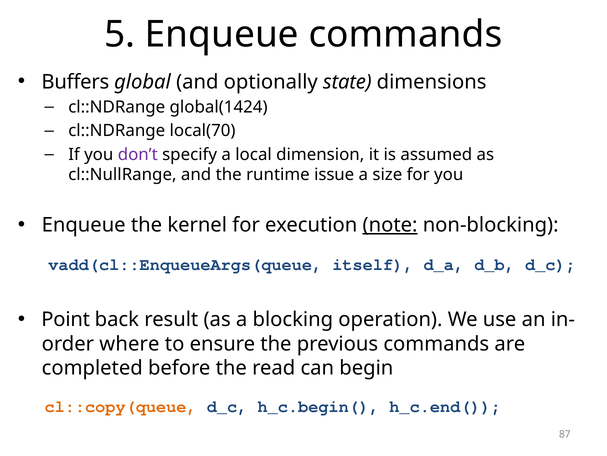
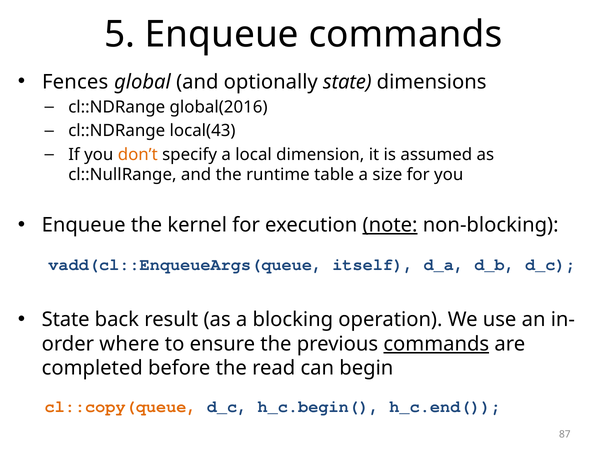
Buffers: Buffers -> Fences
global(1424: global(1424 -> global(2016
local(70: local(70 -> local(43
don’t colour: purple -> orange
issue: issue -> table
Point at (66, 319): Point -> State
commands at (436, 343) underline: none -> present
